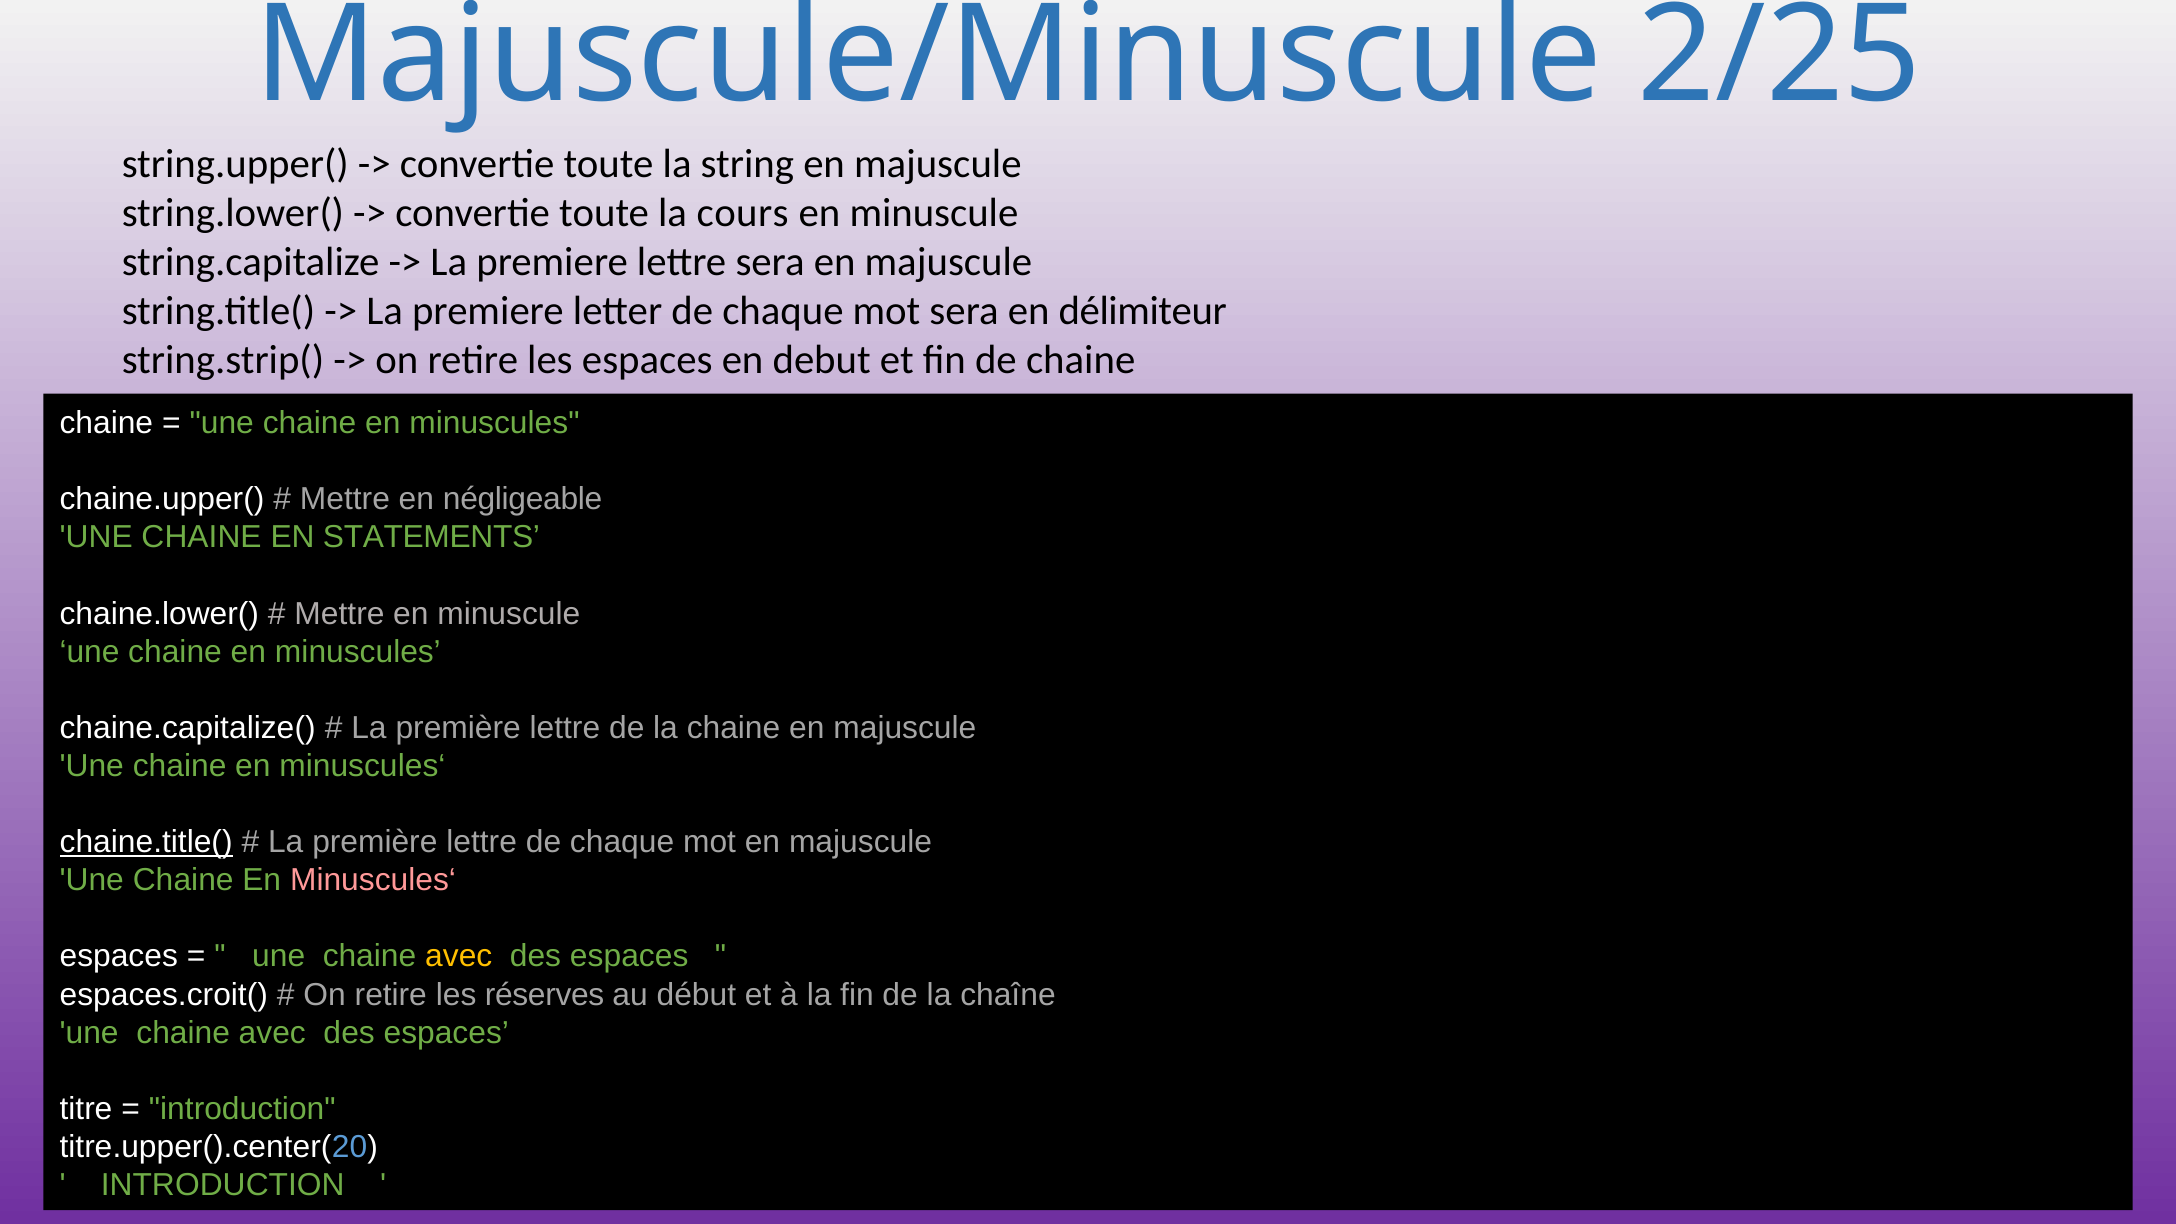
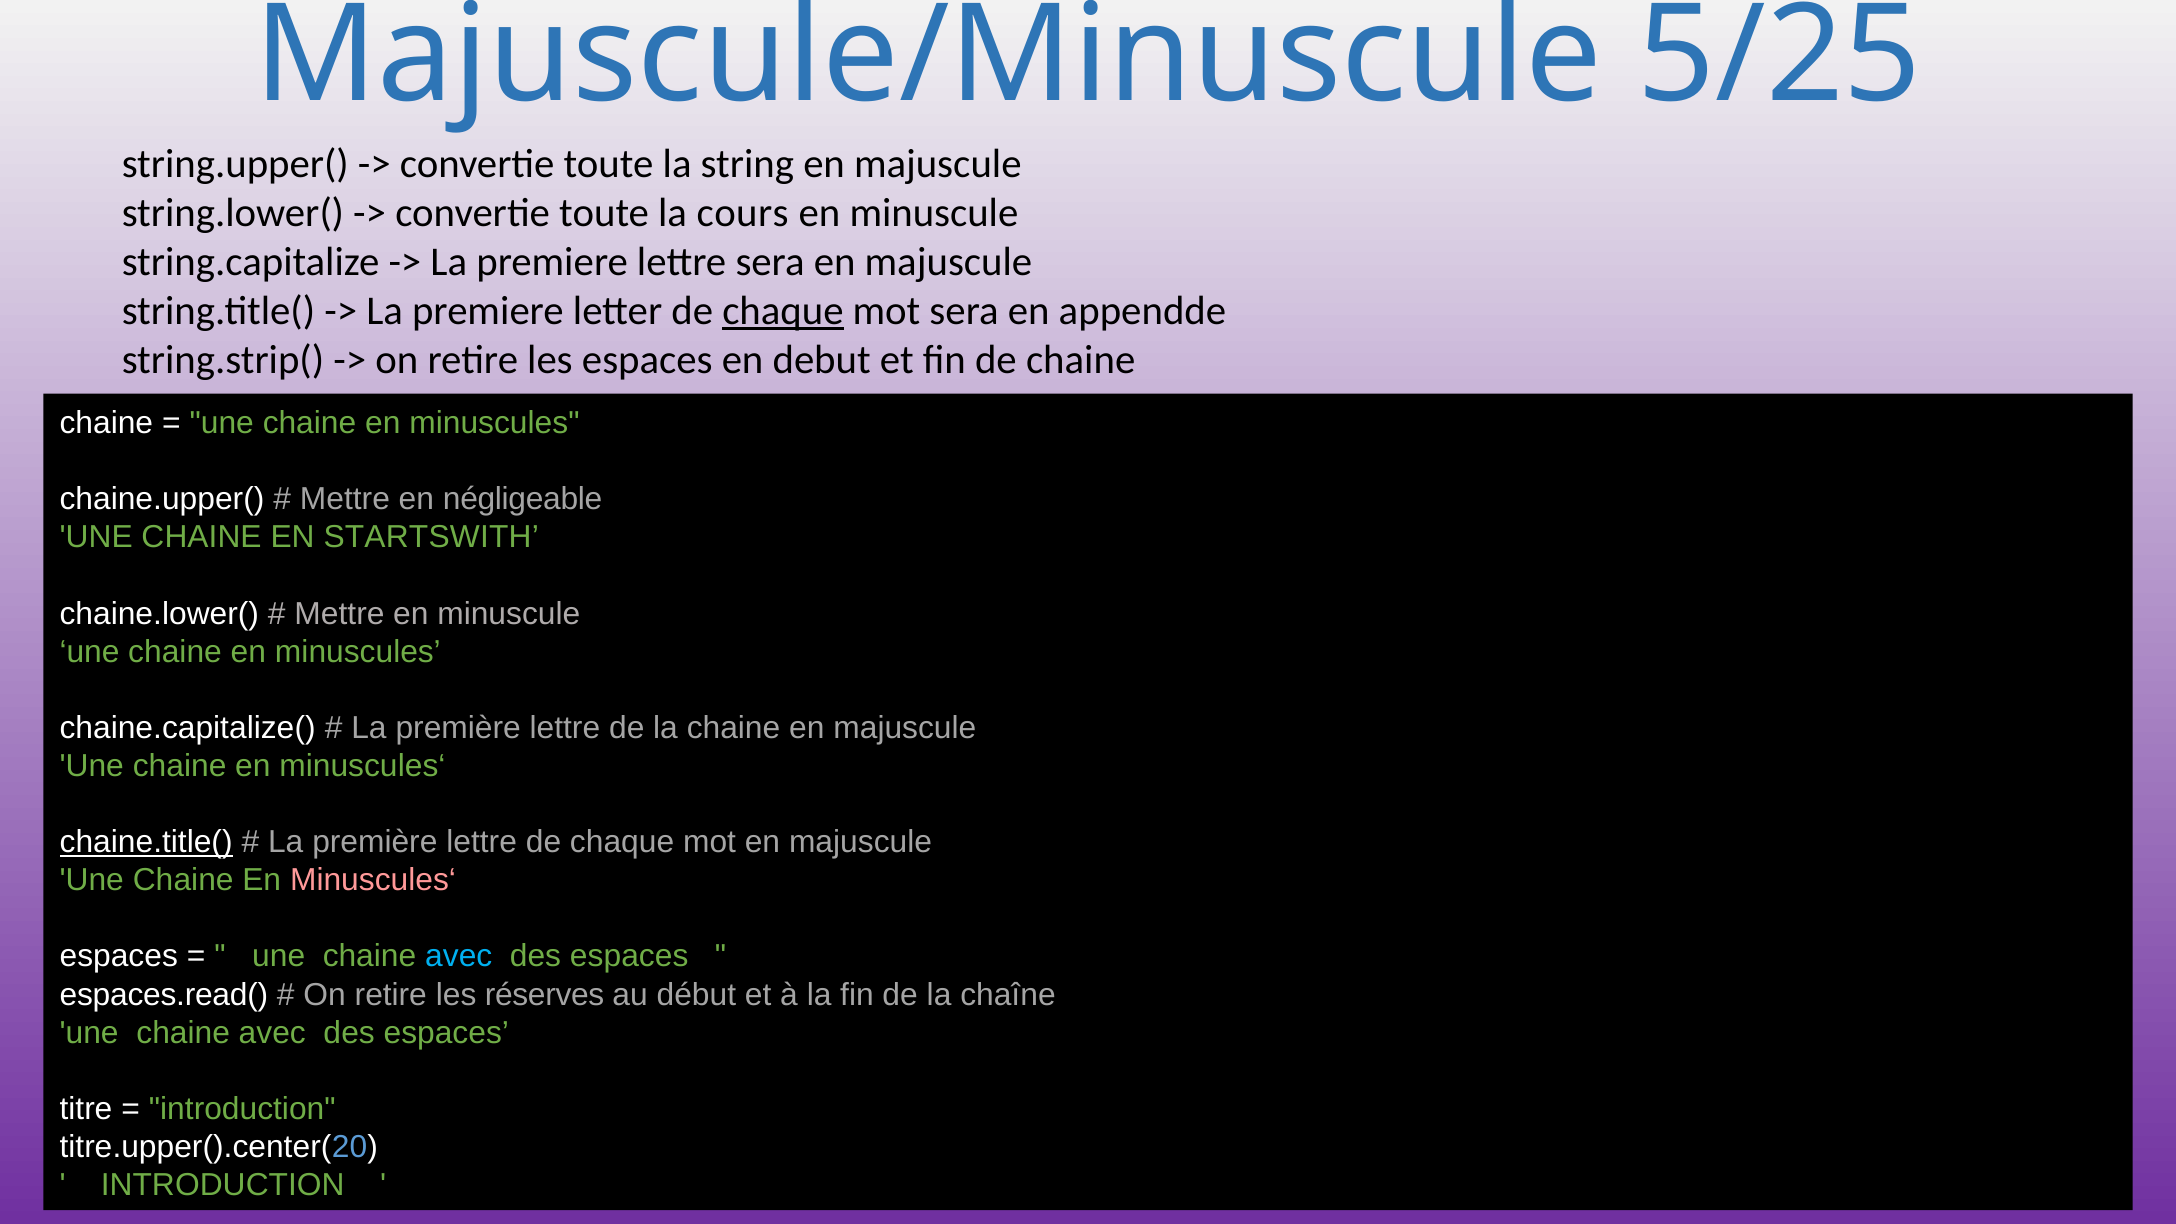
2/25: 2/25 -> 5/25
chaque at (783, 311) underline: none -> present
délimiteur: délimiteur -> appendde
STATEMENTS: STATEMENTS -> STARTSWITH
avec at (459, 957) colour: yellow -> light blue
espaces.croit(: espaces.croit( -> espaces.read(
